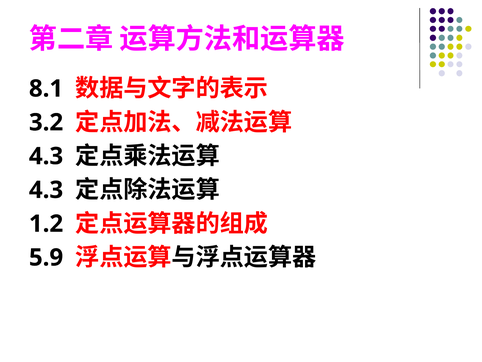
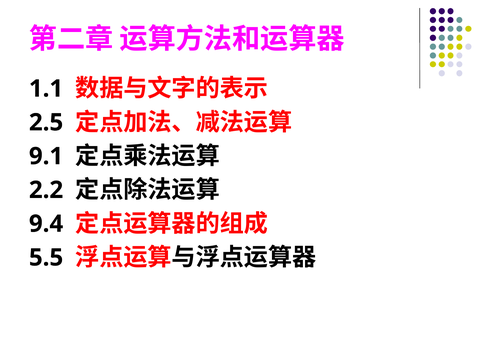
8.1: 8.1 -> 1.1
3.2: 3.2 -> 2.5
4.3 at (46, 156): 4.3 -> 9.1
4.3 at (46, 190): 4.3 -> 2.2
1.2: 1.2 -> 9.4
5.9: 5.9 -> 5.5
